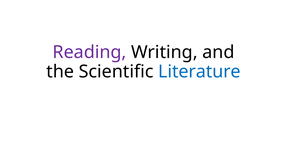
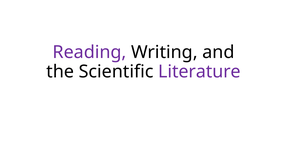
Literature colour: blue -> purple
